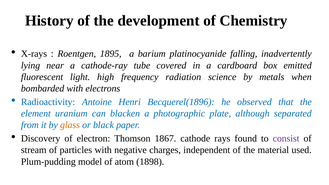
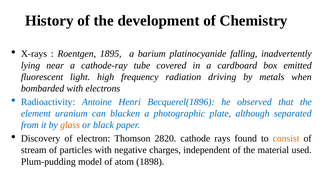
science: science -> driving
1867: 1867 -> 2820
consist colour: purple -> orange
